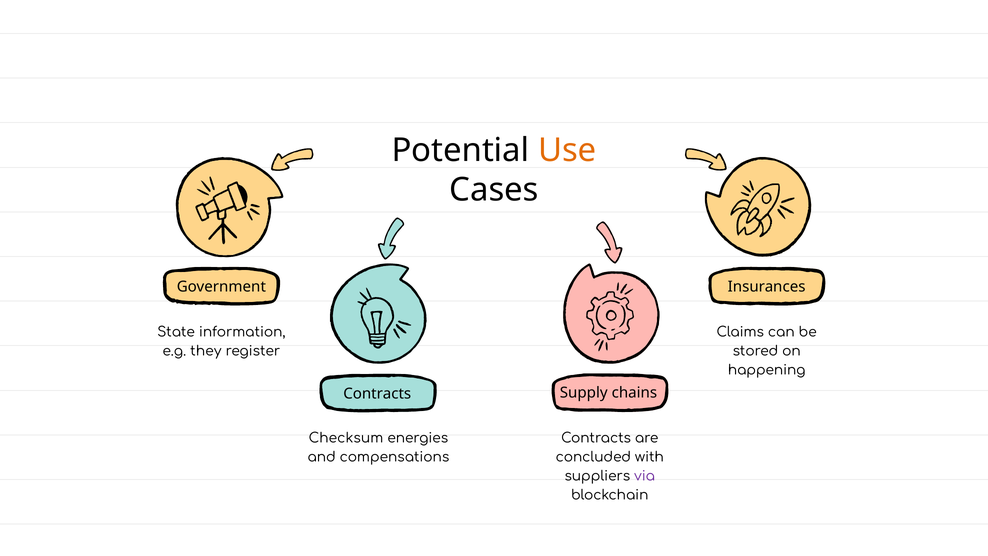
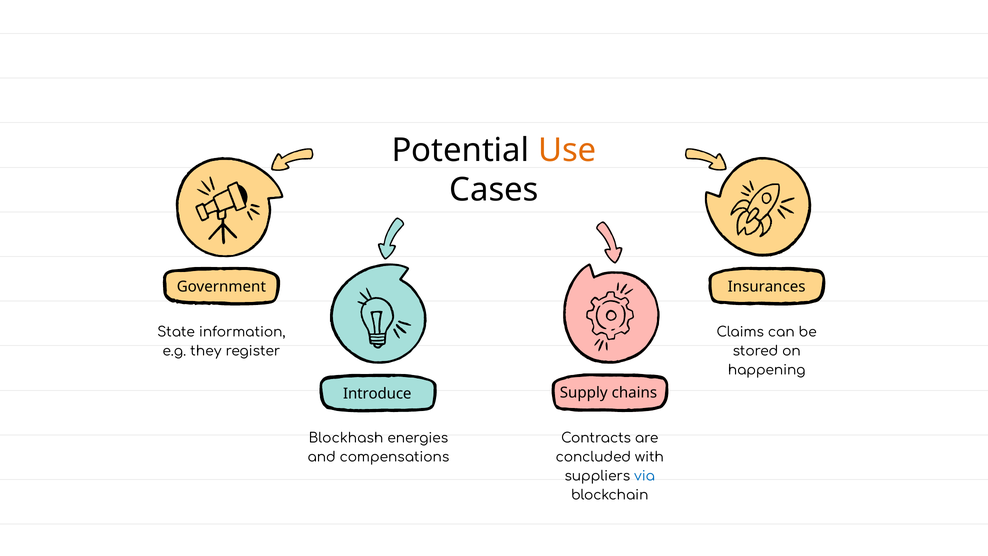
Contracts at (377, 394): Contracts -> Introduce
Checksum: Checksum -> Blockhash
via colour: purple -> blue
